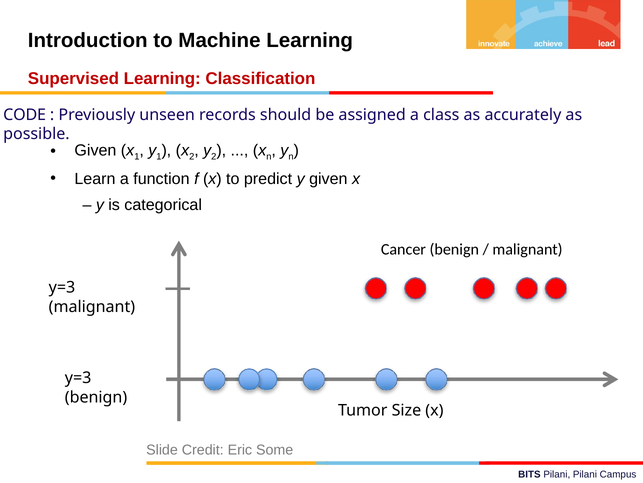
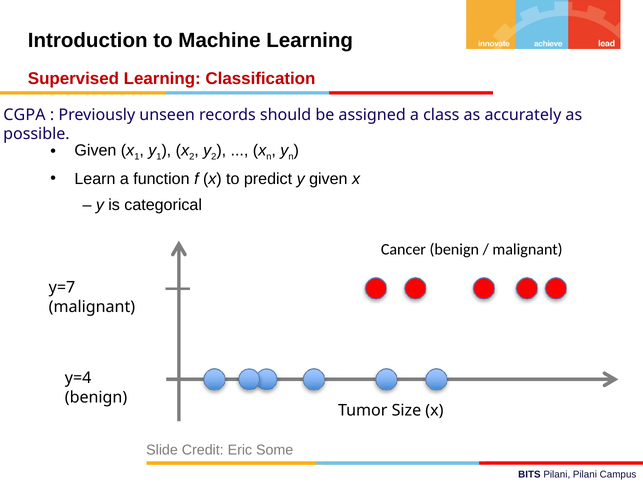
CODE: CODE -> CGPA
y=3 at (62, 287): y=3 -> y=7
y=3 at (78, 378): y=3 -> y=4
